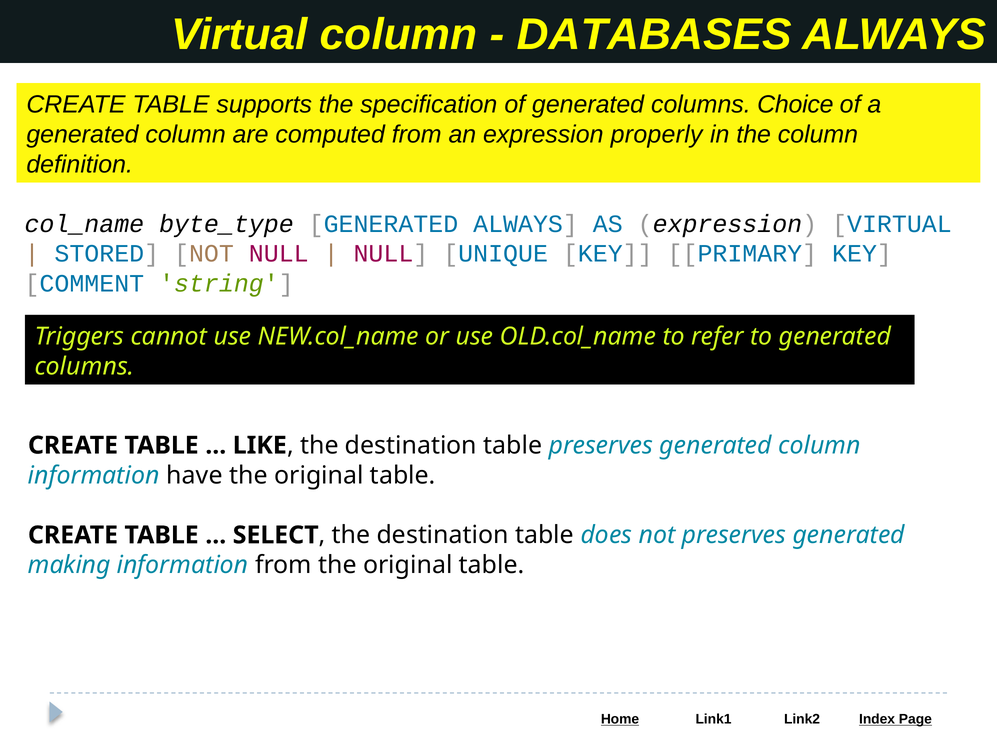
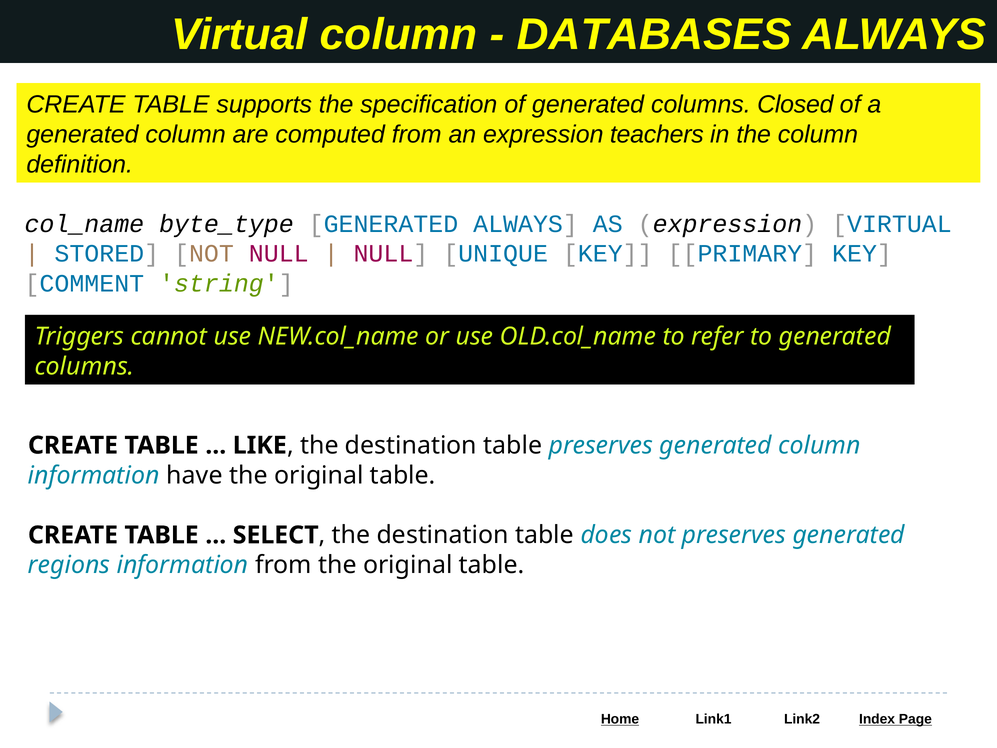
Choice: Choice -> Closed
properly: properly -> teachers
making: making -> regions
